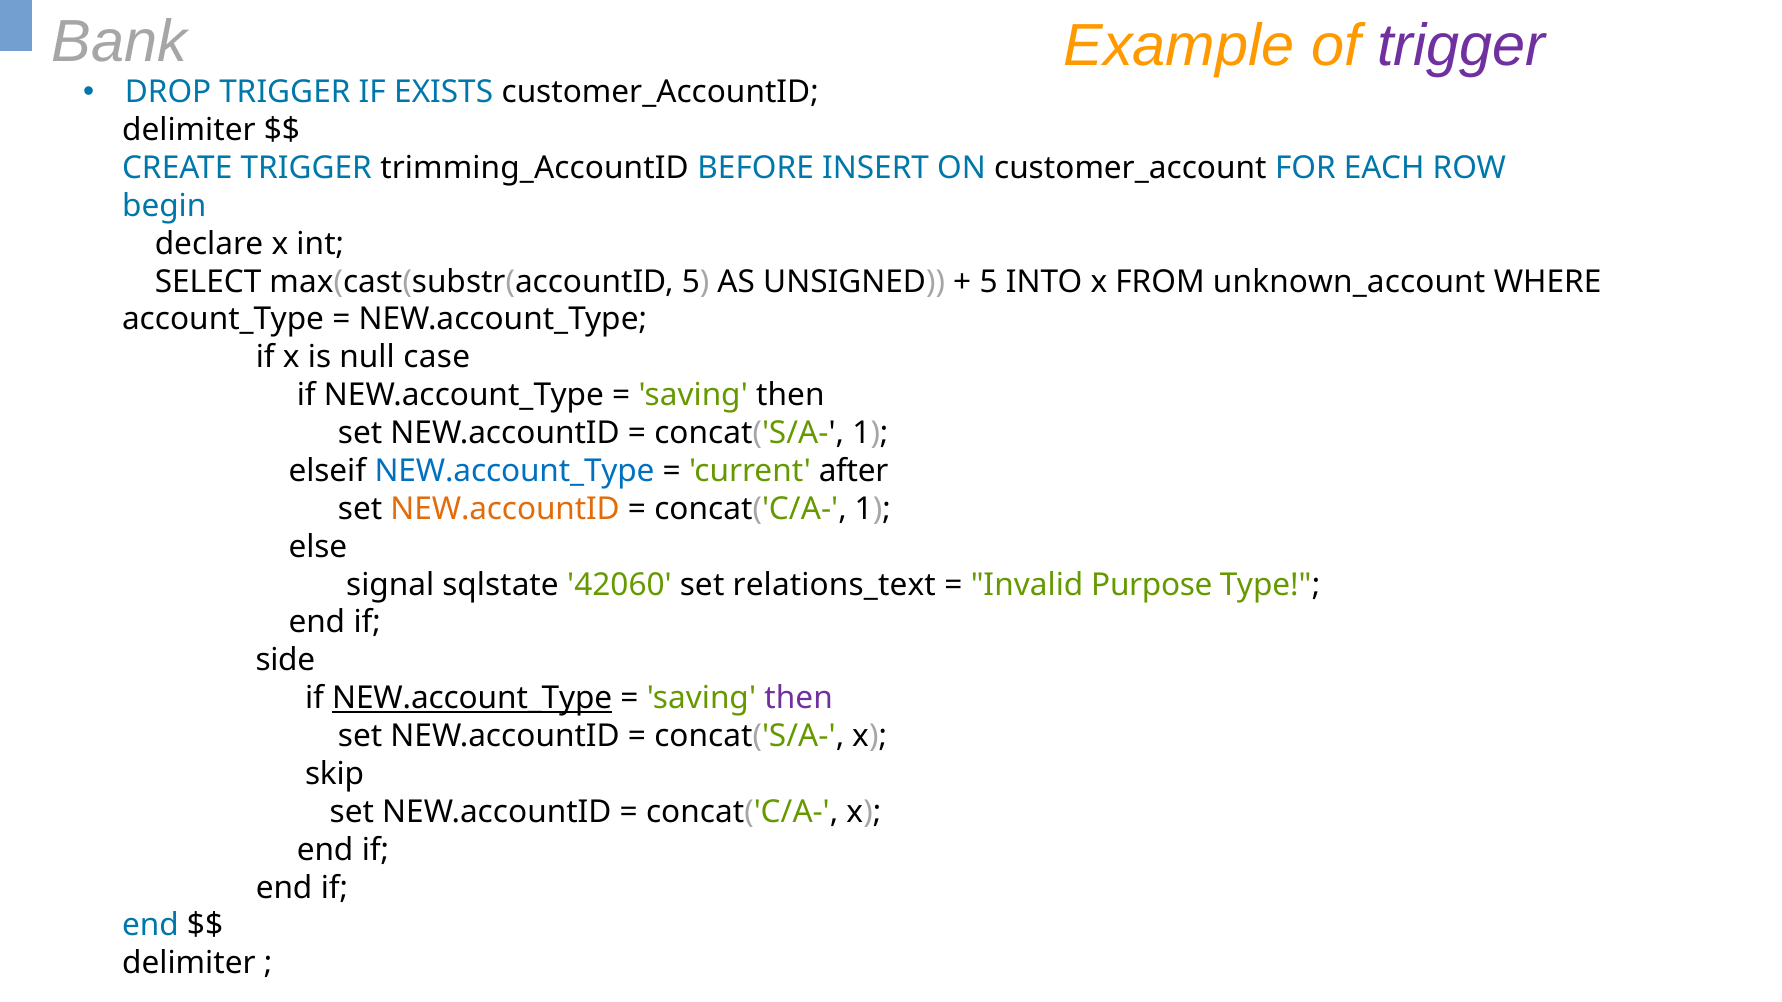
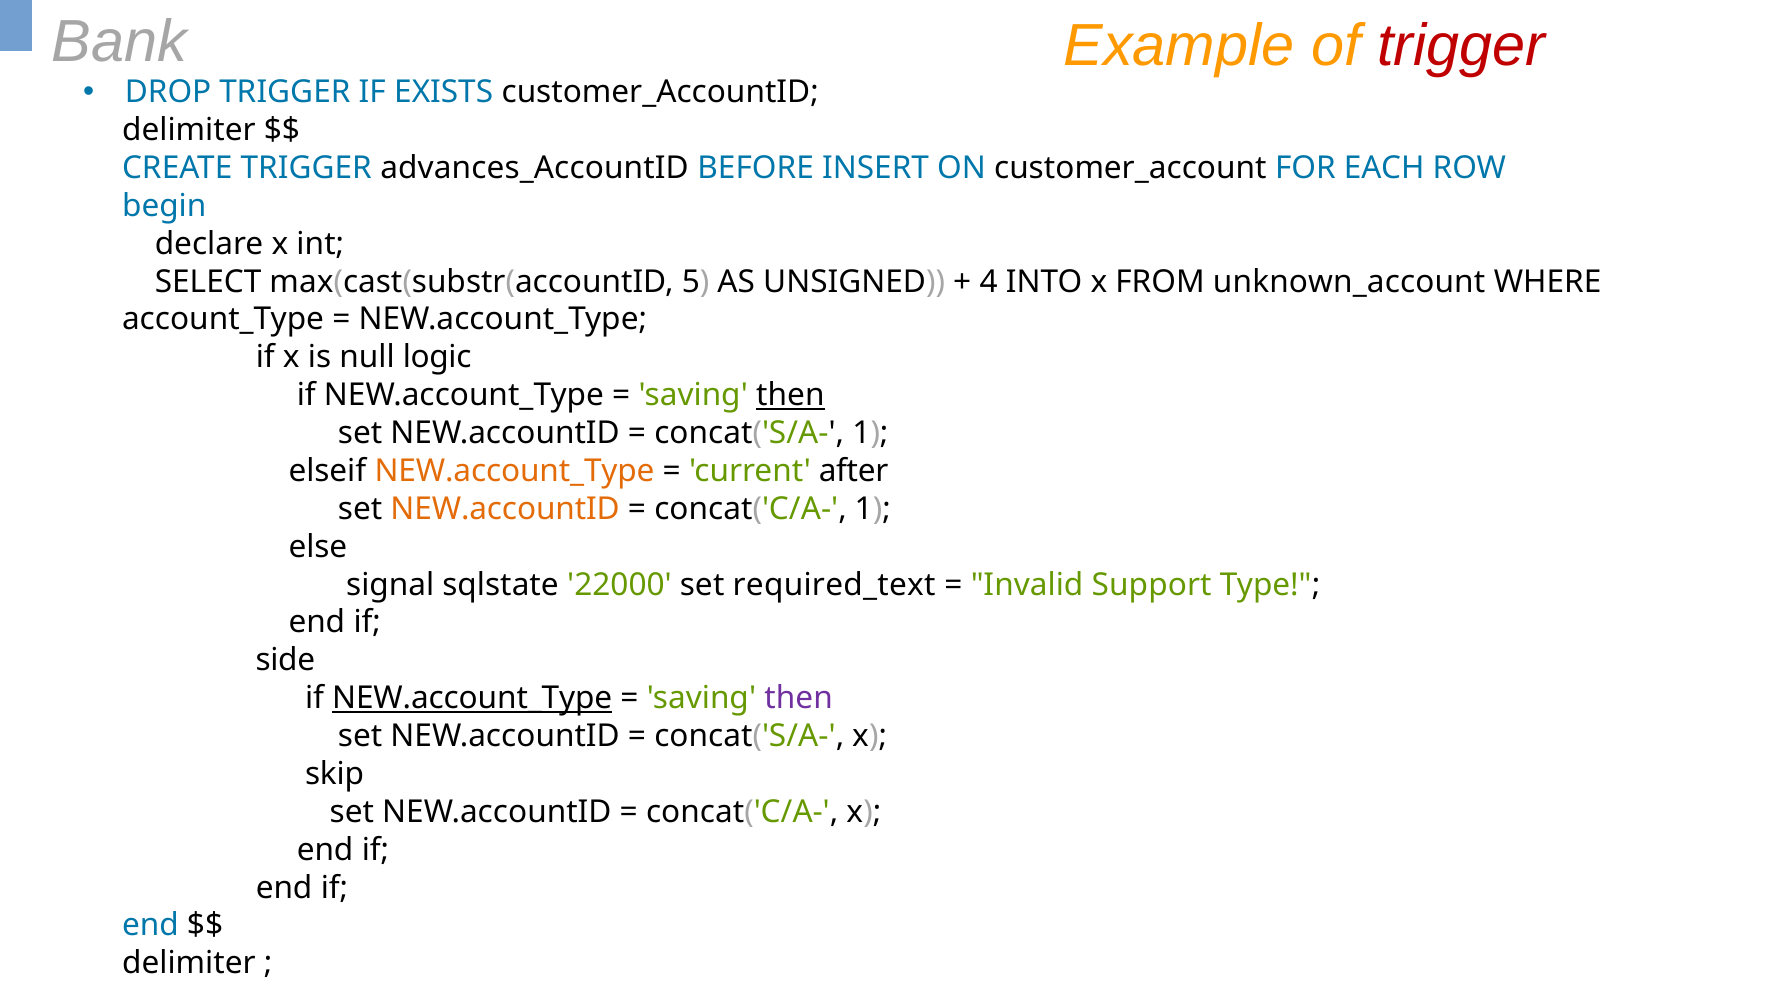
trigger at (1461, 46) colour: purple -> red
trimming_AccountID: trimming_AccountID -> advances_AccountID
5 at (989, 282): 5 -> 4
case: case -> logic
then at (790, 395) underline: none -> present
NEW.account_Type at (515, 471) colour: blue -> orange
42060: 42060 -> 22000
relations_text: relations_text -> required_text
Purpose: Purpose -> Support
